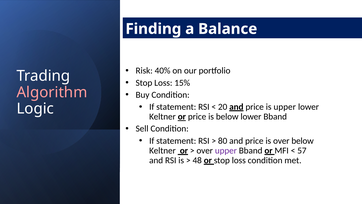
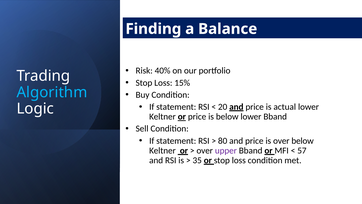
Algorithm colour: pink -> light blue
is upper: upper -> actual
48: 48 -> 35
